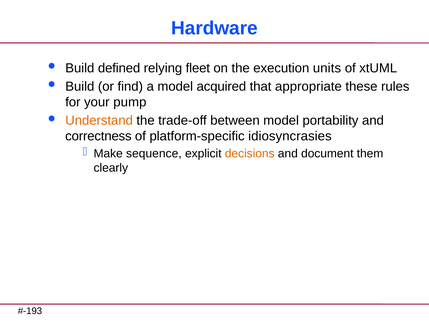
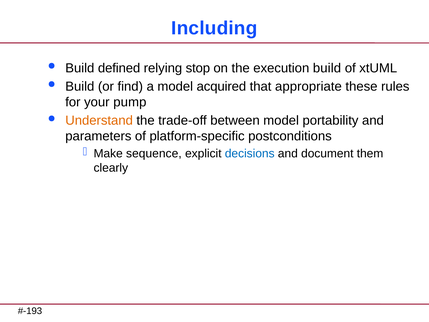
Hardware: Hardware -> Including
fleet: fleet -> stop
execution units: units -> build
correctness: correctness -> parameters
idiosyncrasies: idiosyncrasies -> postconditions
decisions colour: orange -> blue
